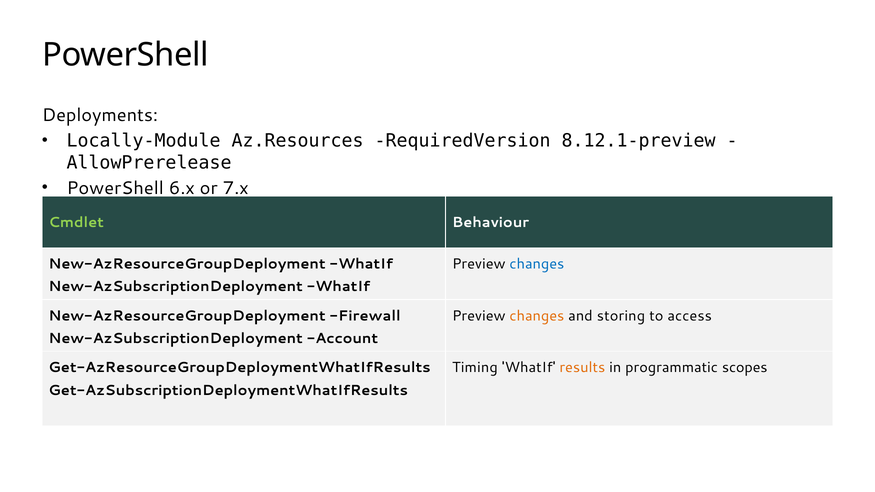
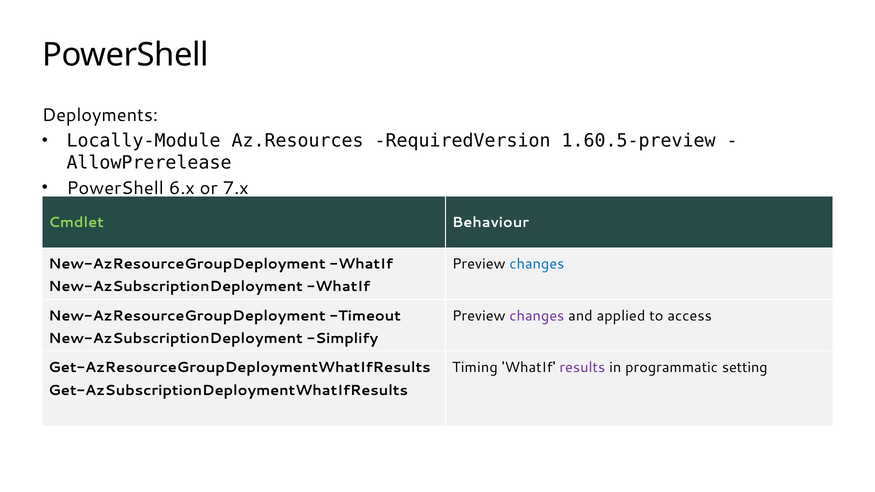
8.12.1-preview: 8.12.1-preview -> 1.60.5-preview
Firewall: Firewall -> Timeout
changes at (537, 316) colour: orange -> purple
storing: storing -> applied
Account: Account -> Simplify
results colour: orange -> purple
scopes: scopes -> setting
